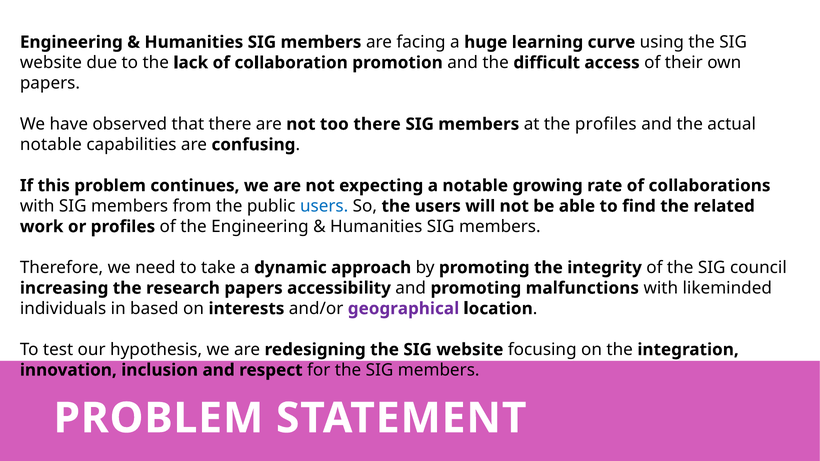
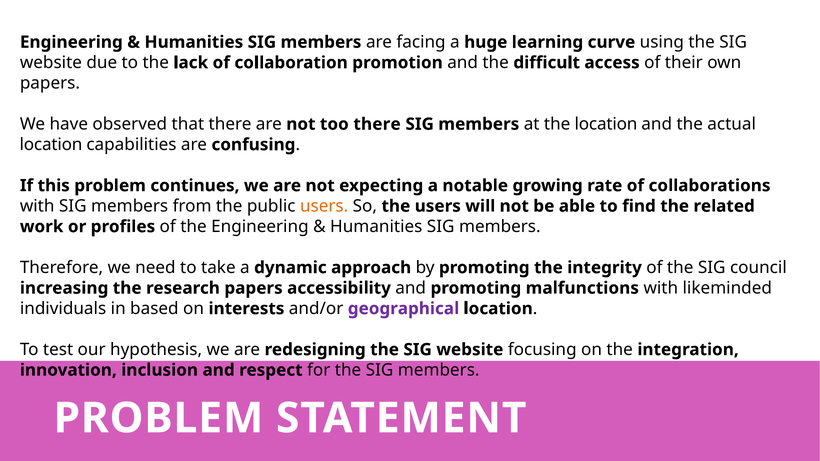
the profiles: profiles -> location
notable at (51, 145): notable -> location
users at (324, 206) colour: blue -> orange
